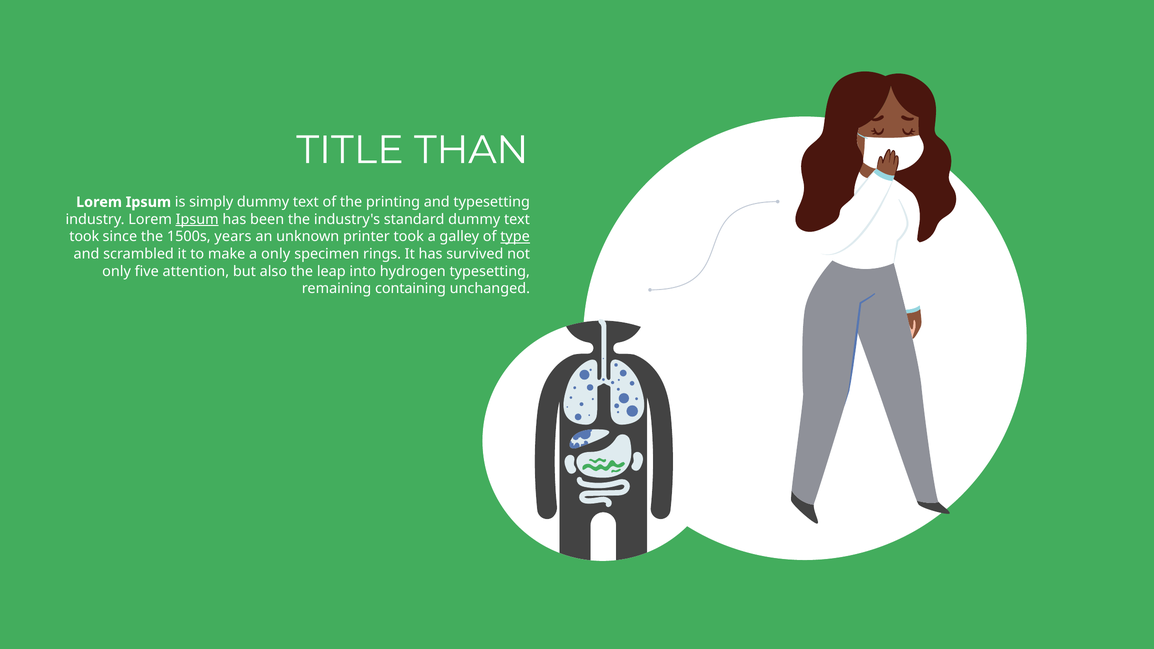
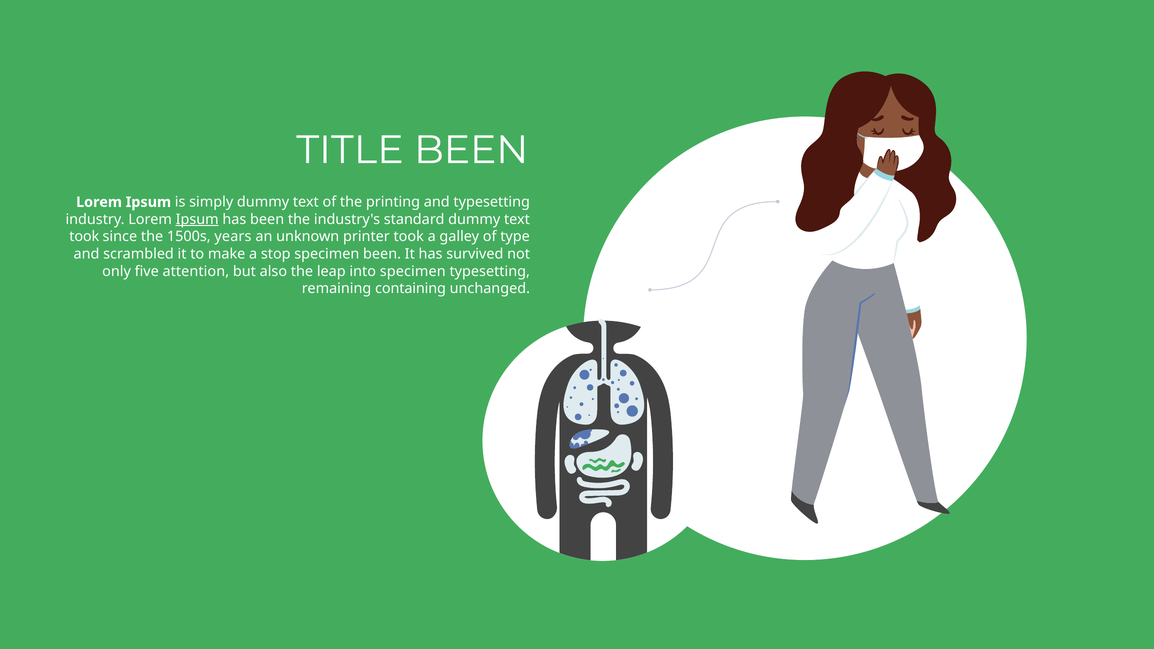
TITLE THAN: THAN -> BEEN
type underline: present -> none
a only: only -> stop
specimen rings: rings -> been
into hydrogen: hydrogen -> specimen
